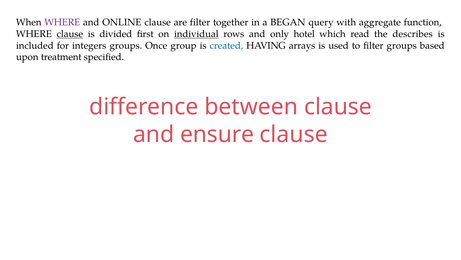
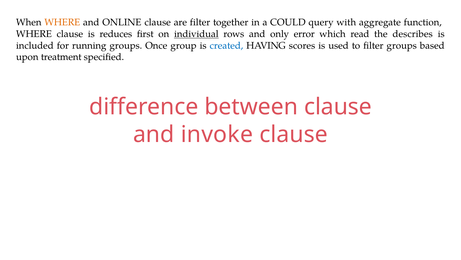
WHERE at (62, 22) colour: purple -> orange
BEGAN: BEGAN -> COULD
clause at (70, 34) underline: present -> none
divided: divided -> reduces
hotel: hotel -> error
integers: integers -> running
arrays: arrays -> scores
ensure: ensure -> invoke
